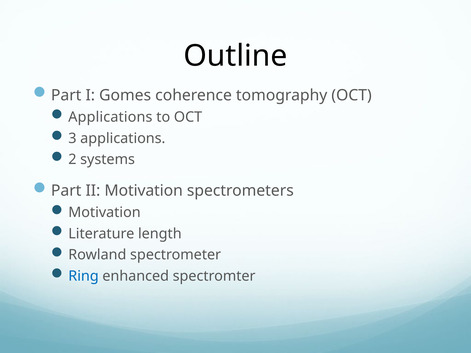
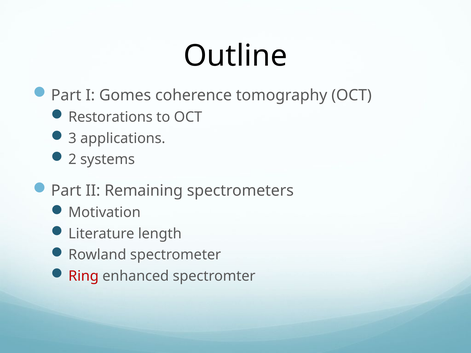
Applications at (110, 117): Applications -> Restorations
II Motivation: Motivation -> Remaining
Ring colour: blue -> red
